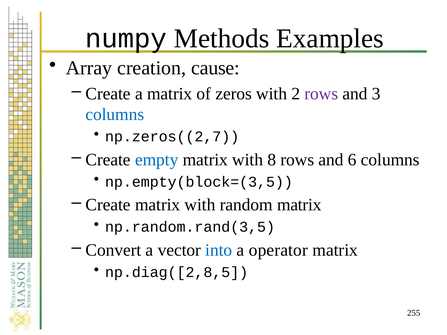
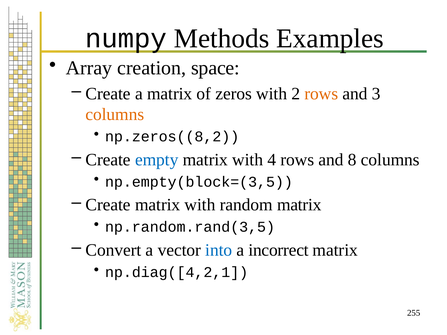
cause: cause -> space
rows at (321, 94) colour: purple -> orange
columns at (115, 115) colour: blue -> orange
np.zeros((2,7: np.zeros((2,7 -> np.zeros((8,2
8: 8 -> 4
6: 6 -> 8
operator: operator -> incorrect
np.diag([2,8,5: np.diag([2,8,5 -> np.diag([4,2,1
